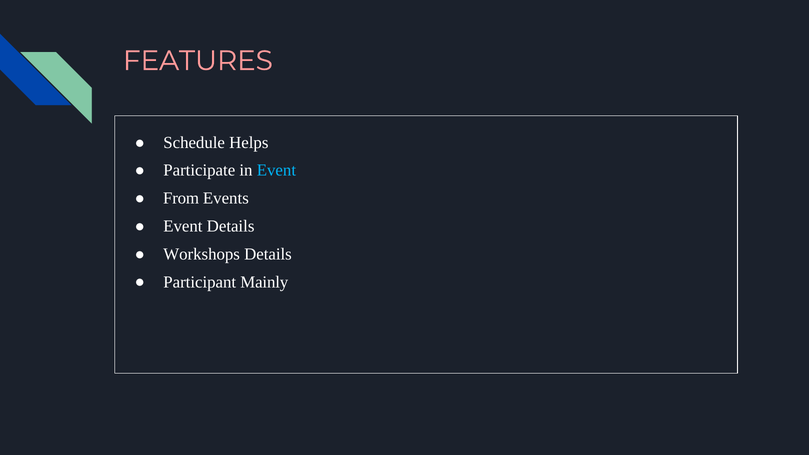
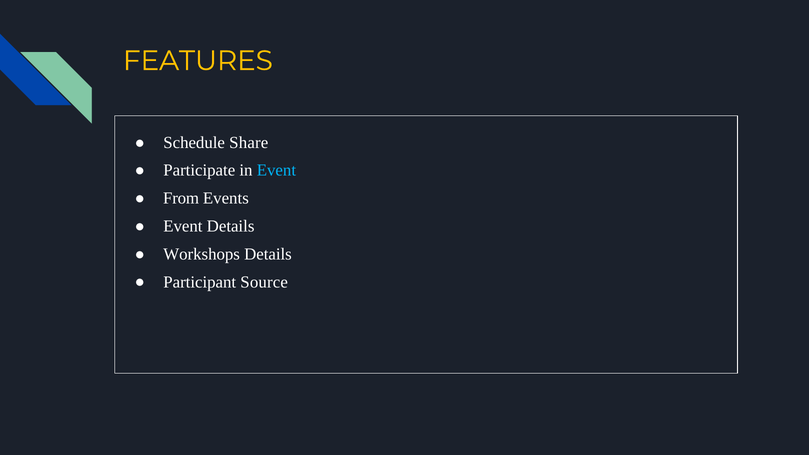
FEATURES colour: pink -> yellow
Helps: Helps -> Share
Mainly: Mainly -> Source
